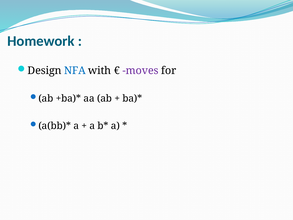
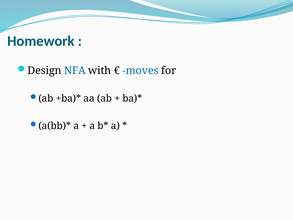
moves colour: purple -> blue
